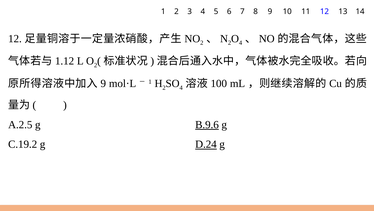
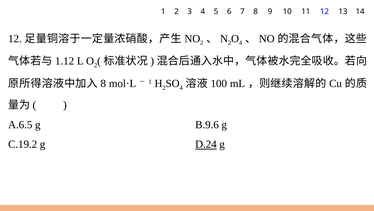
9 at (103, 83): 9 -> 8
A.2.5: A.2.5 -> A.6.5
B.9.6 underline: present -> none
